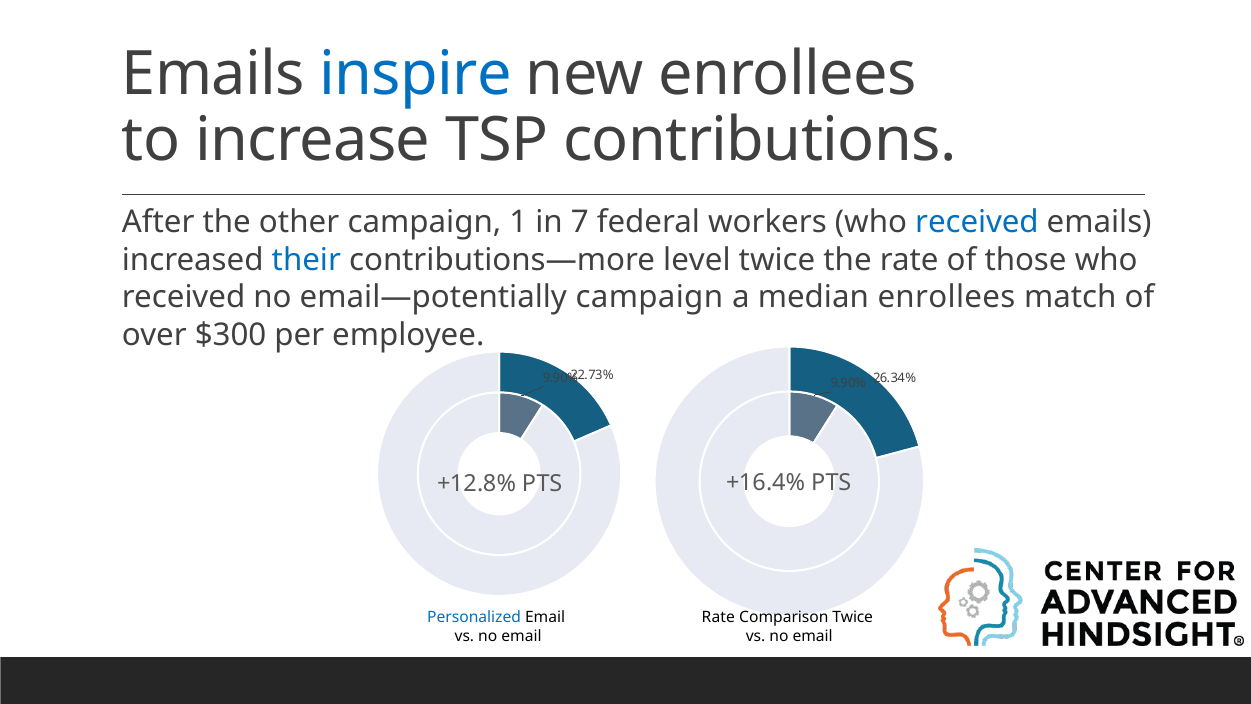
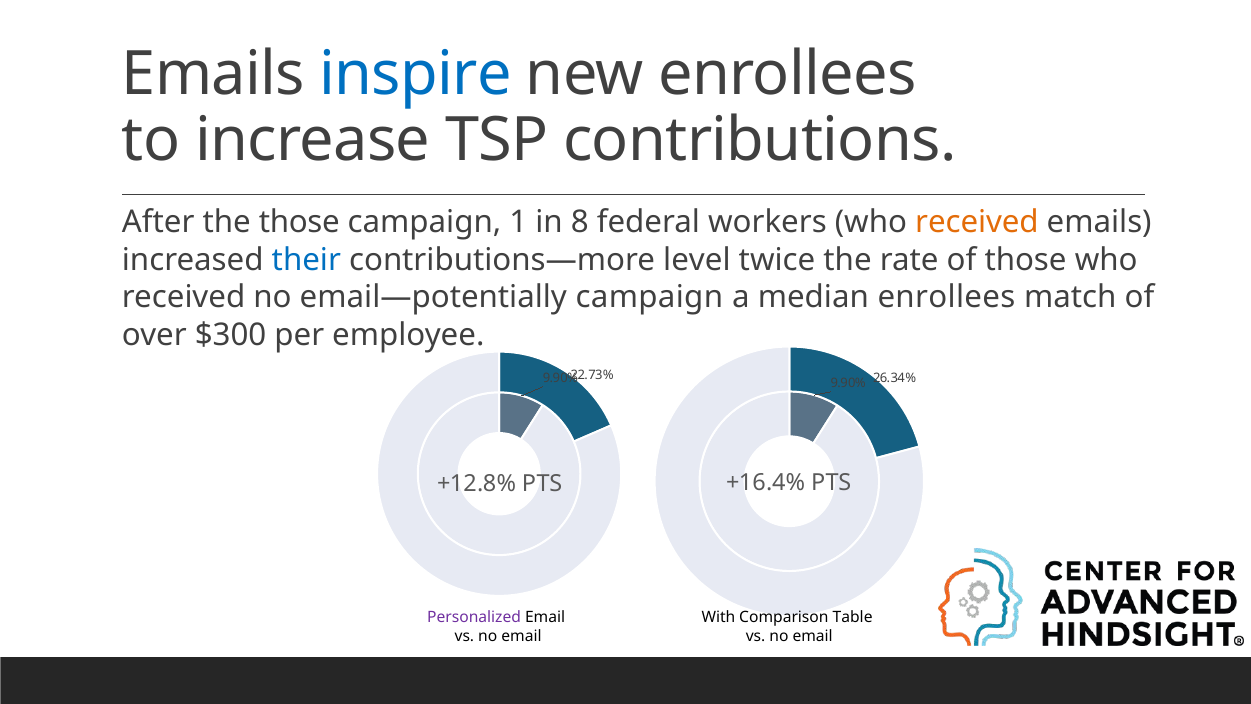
the other: other -> those
7: 7 -> 8
received at (977, 222) colour: blue -> orange
Personalized colour: blue -> purple
Rate at (718, 617): Rate -> With
Comparison Twice: Twice -> Table
